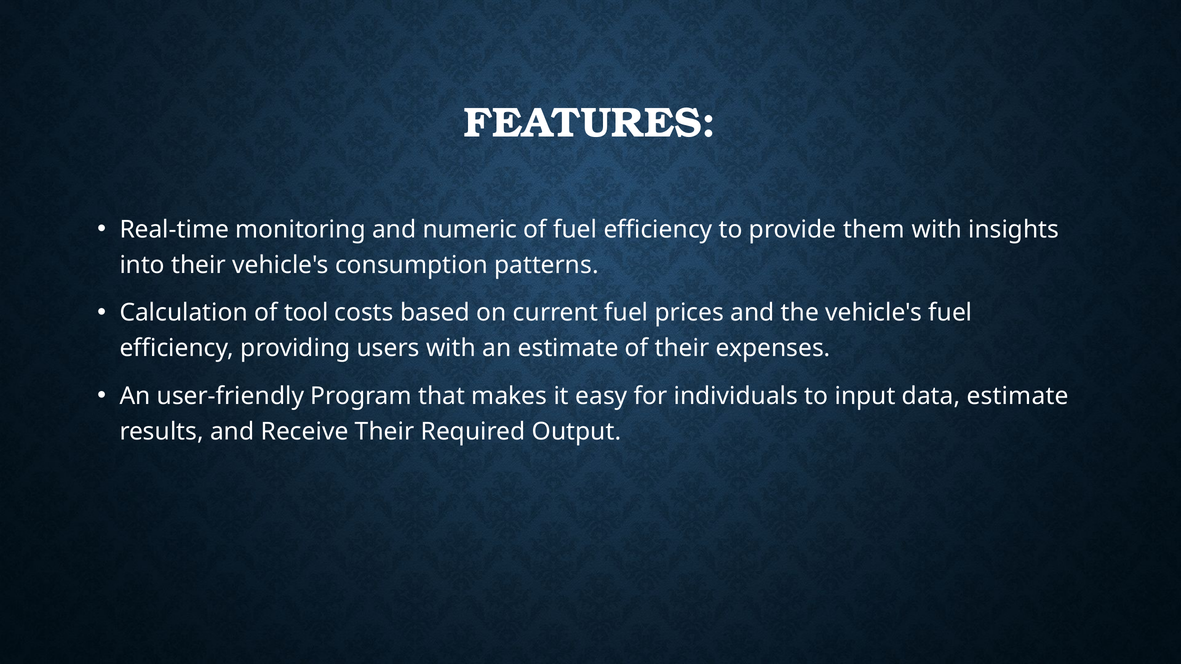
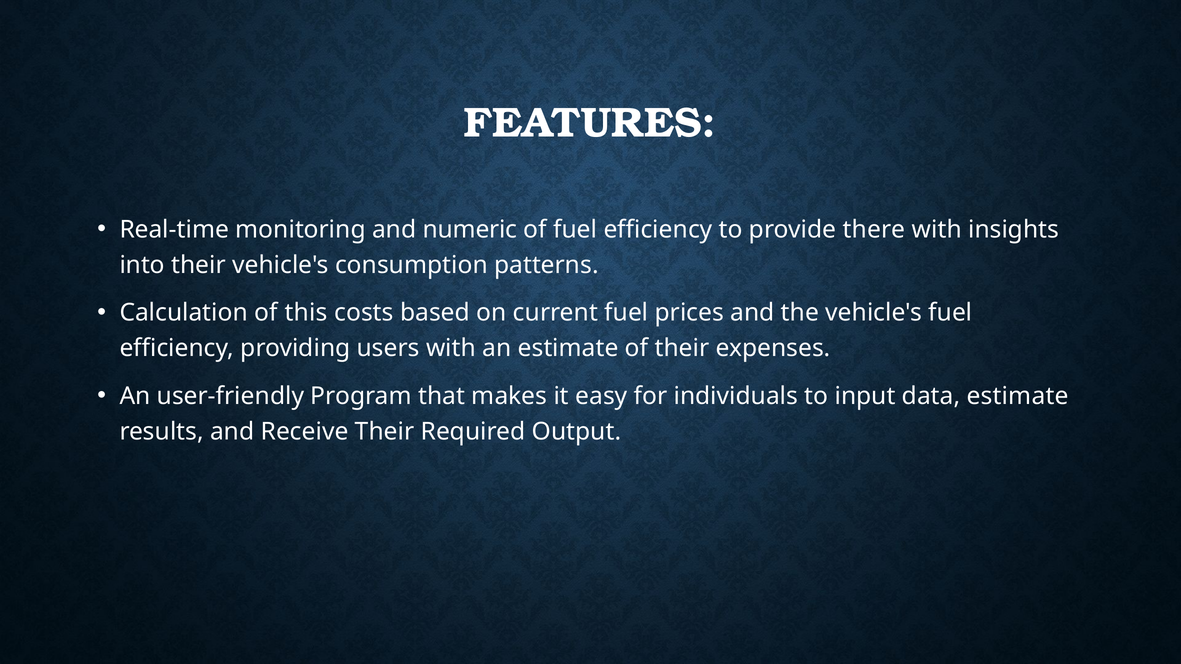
them: them -> there
tool: tool -> this
